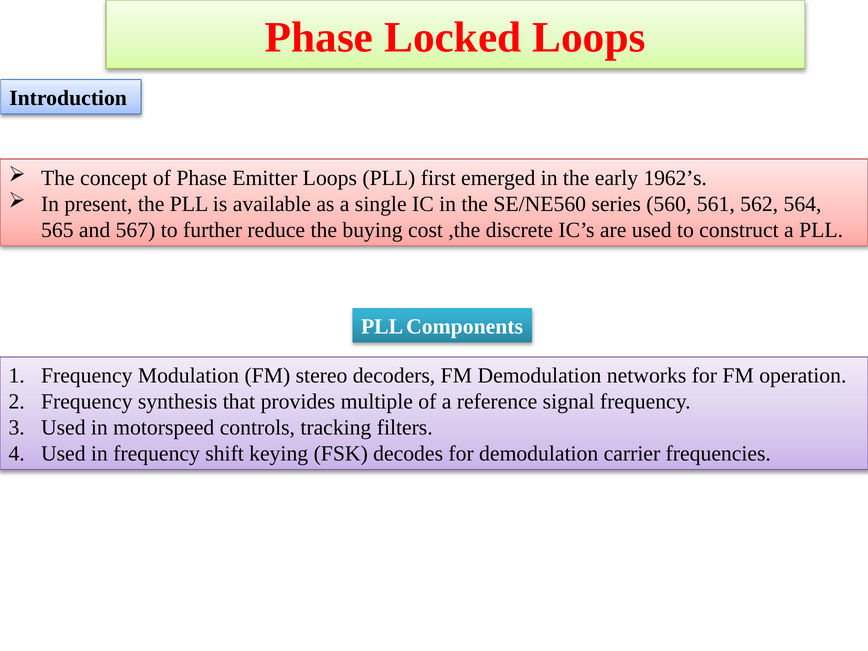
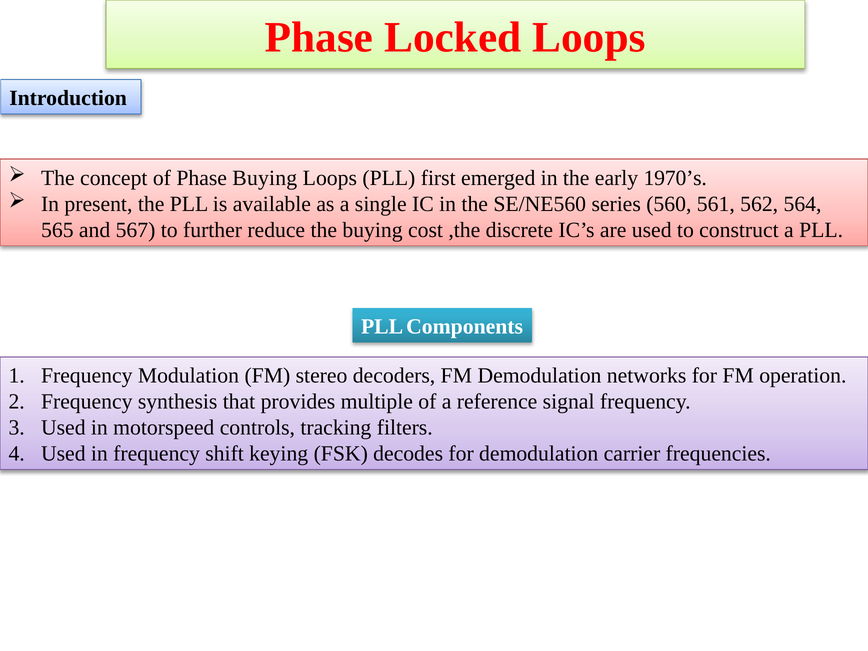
Phase Emitter: Emitter -> Buying
1962’s: 1962’s -> 1970’s
